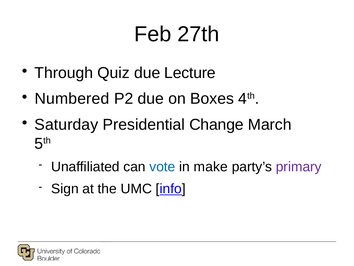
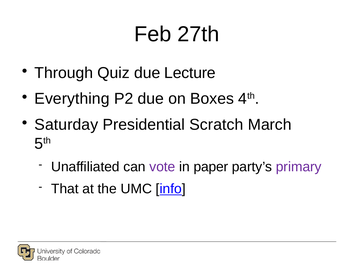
Numbered: Numbered -> Everything
Change: Change -> Scratch
vote colour: blue -> purple
make: make -> paper
Sign: Sign -> That
